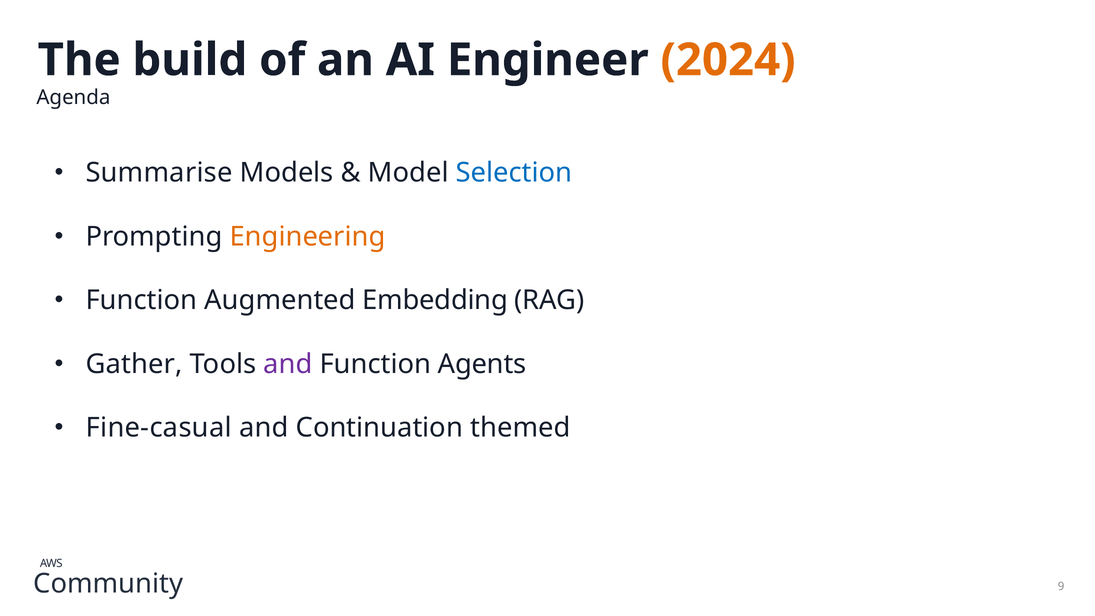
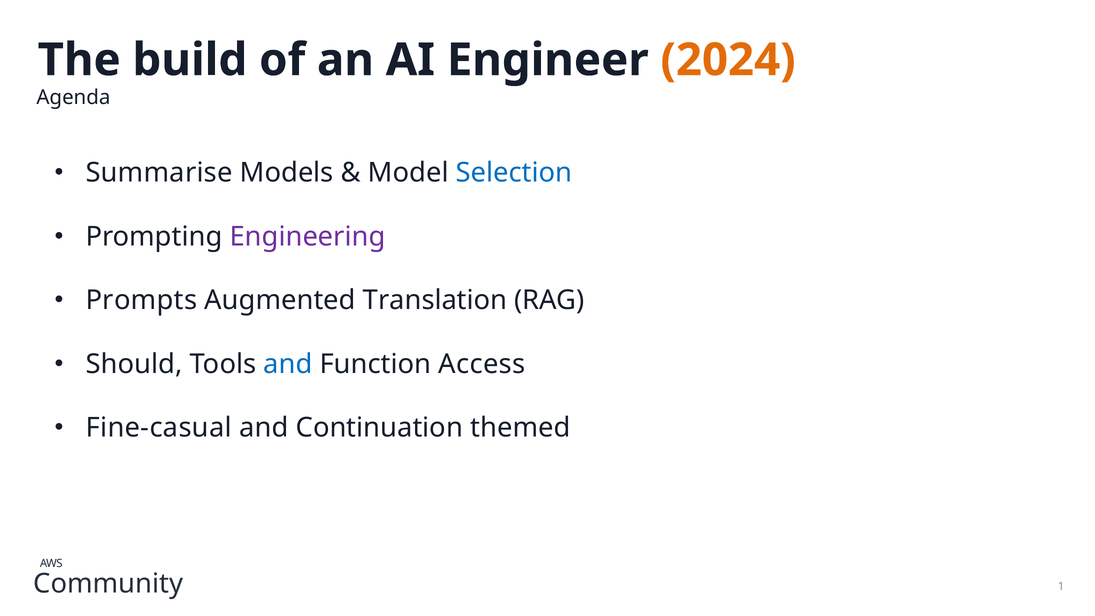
Engineering colour: orange -> purple
Function at (141, 300): Function -> Prompts
Embedding: Embedding -> Translation
Gather: Gather -> Should
and at (288, 364) colour: purple -> blue
Agents: Agents -> Access
9: 9 -> 1
